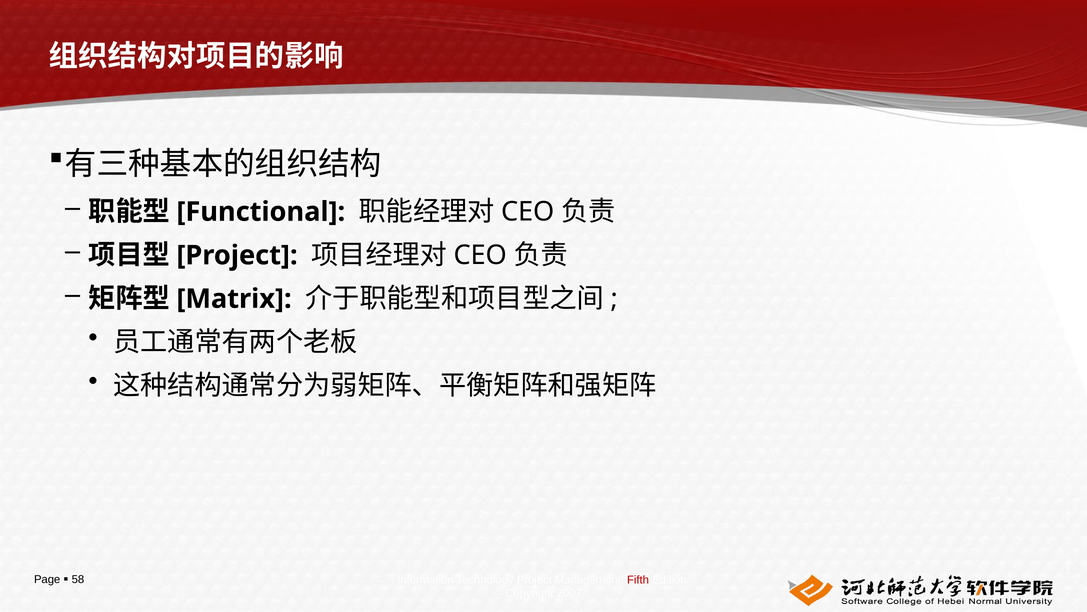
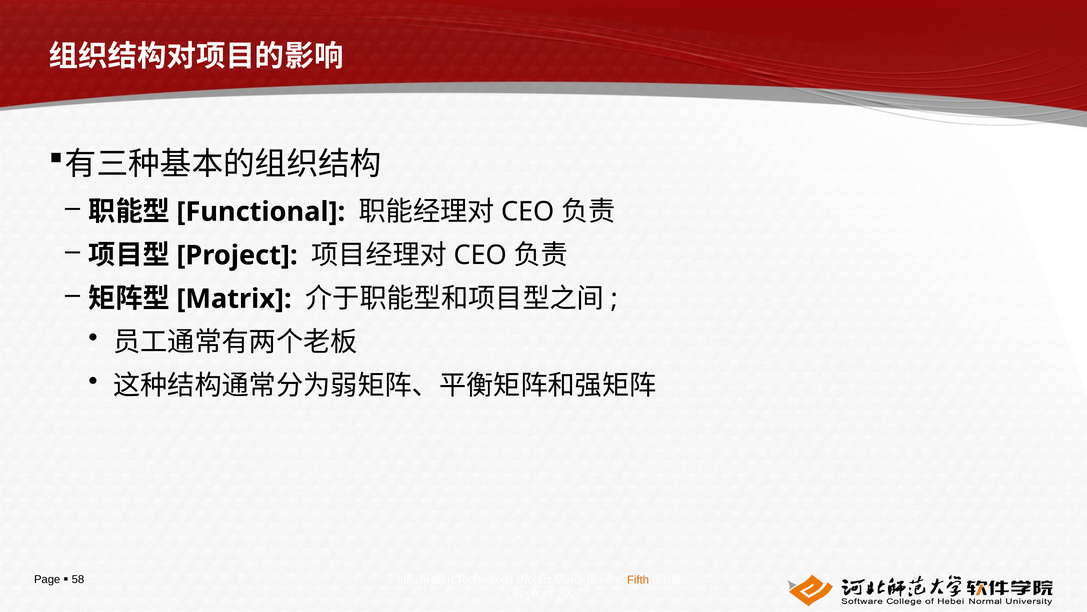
Fifth colour: red -> orange
